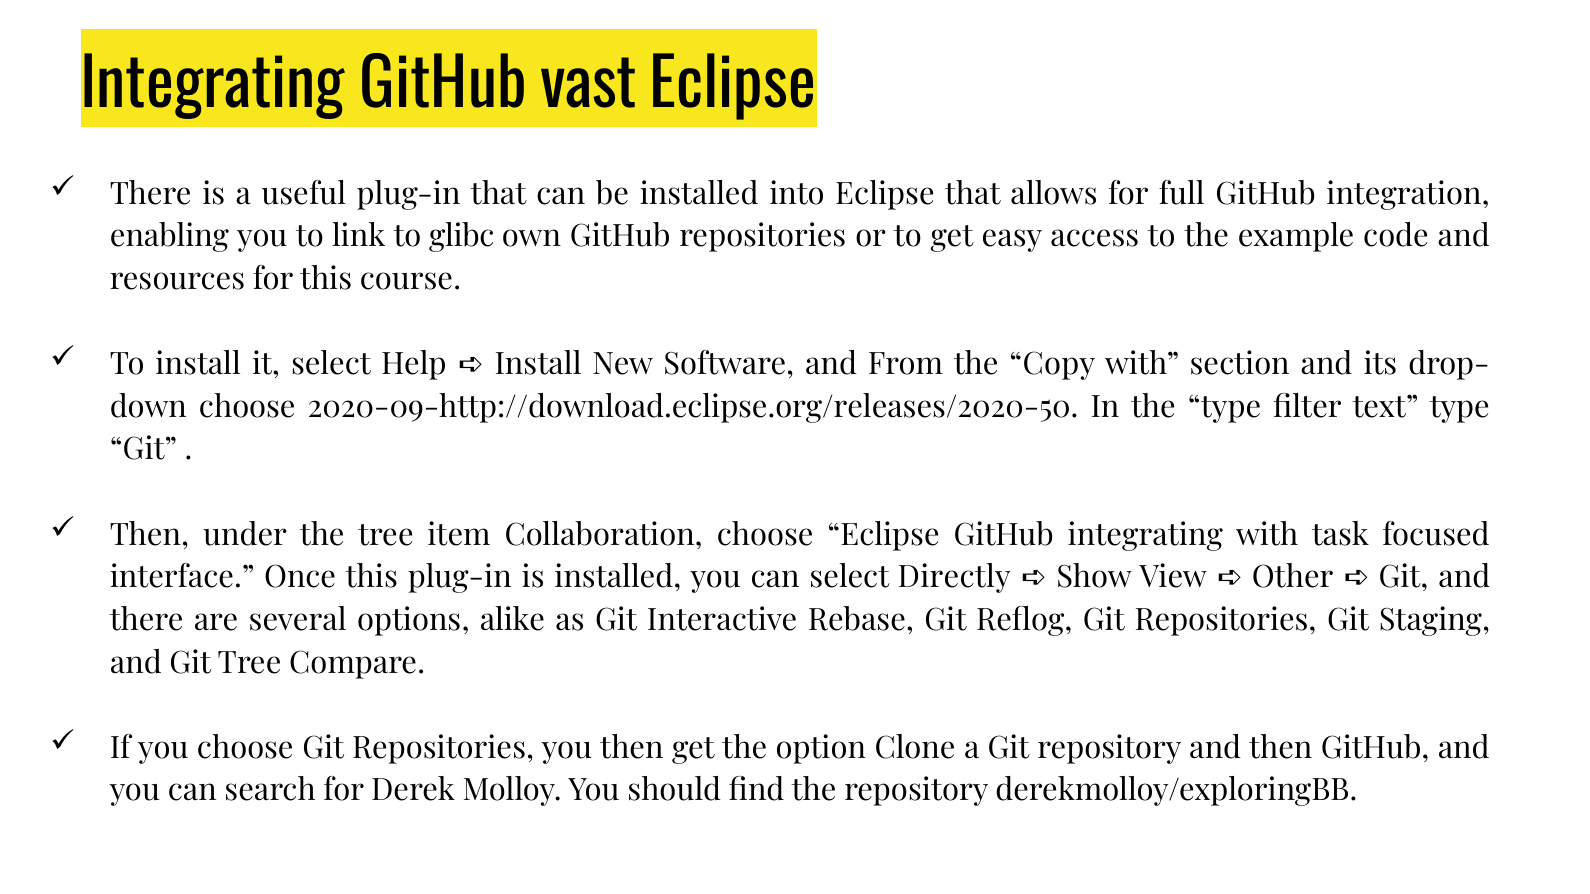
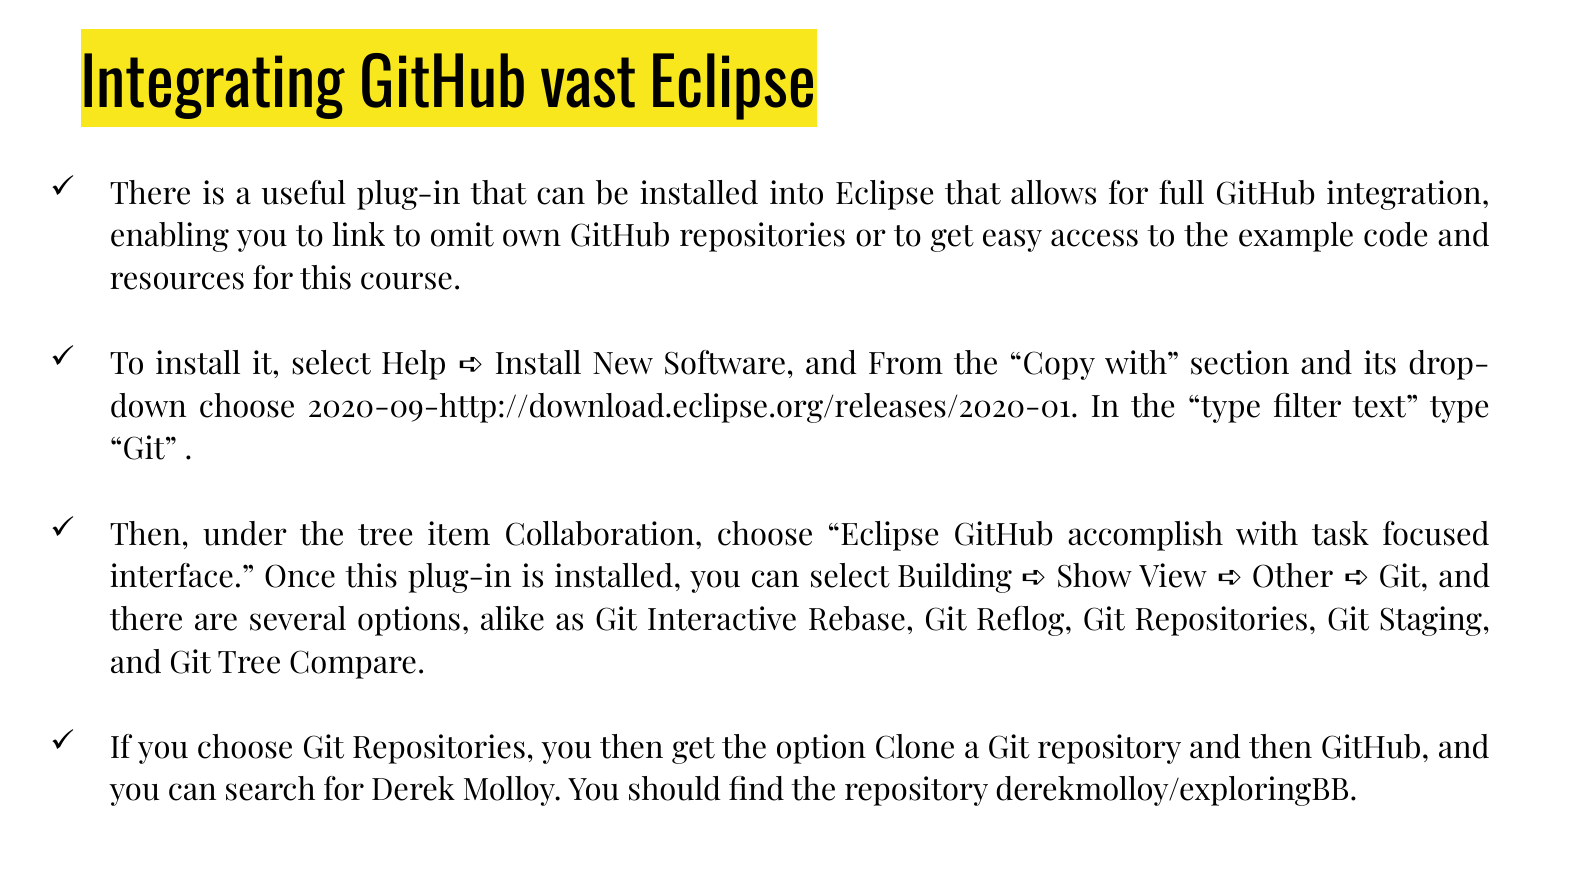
glibc: glibc -> omit
2020-09-http://download.eclipse.org/releases/2020-50: 2020-09-http://download.eclipse.org/releases/2020-50 -> 2020-09-http://download.eclipse.org/releases/2020-01
GitHub integrating: integrating -> accomplish
Directly: Directly -> Building
